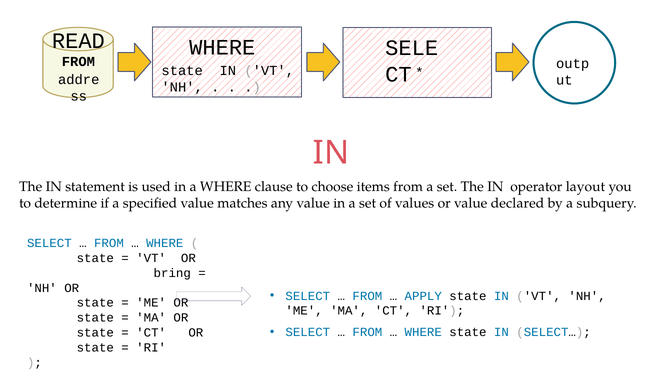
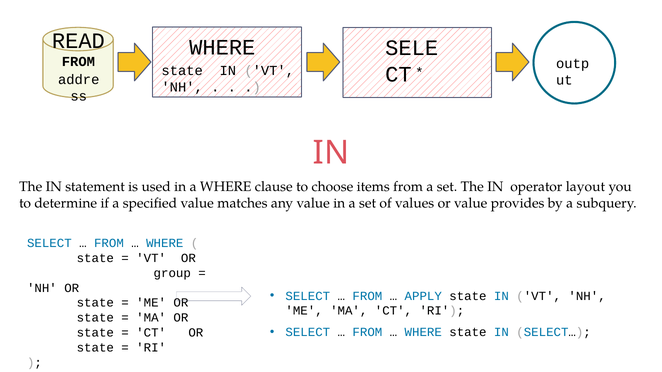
declared: declared -> provides
bring: bring -> group
